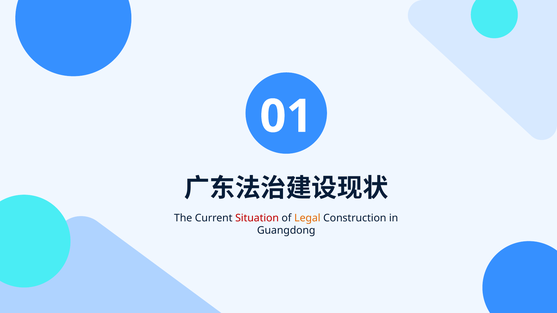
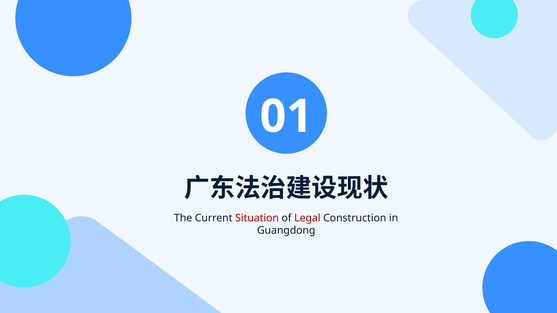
Legal colour: orange -> red
